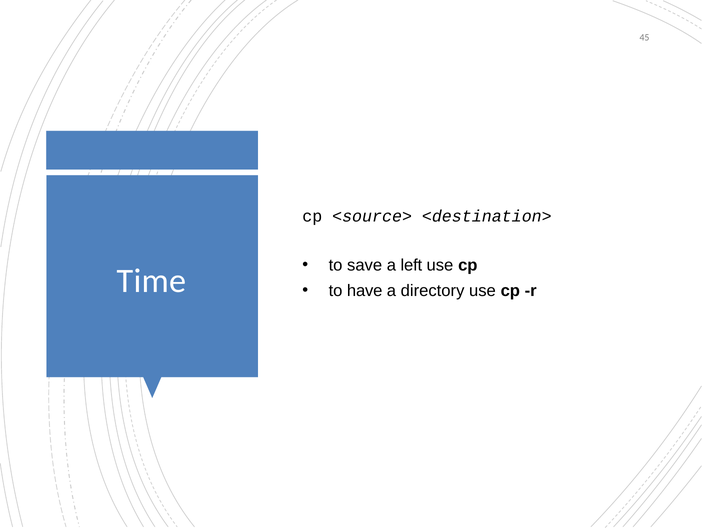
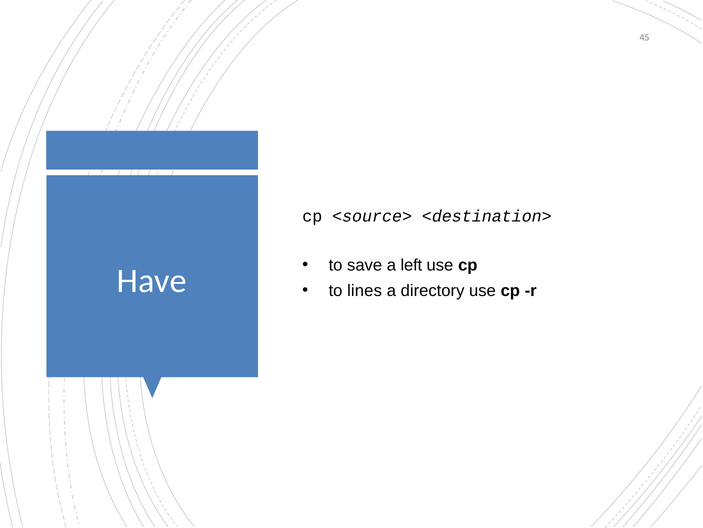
Time: Time -> Have
have: have -> lines
